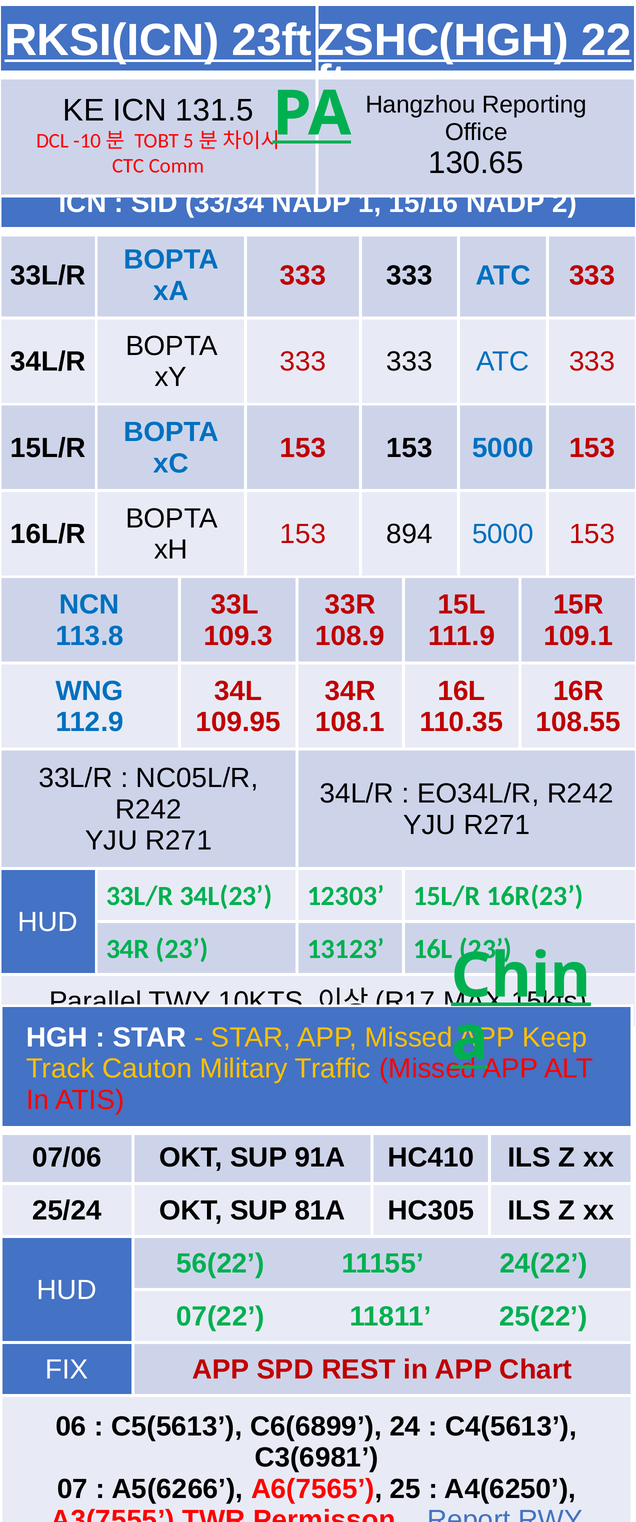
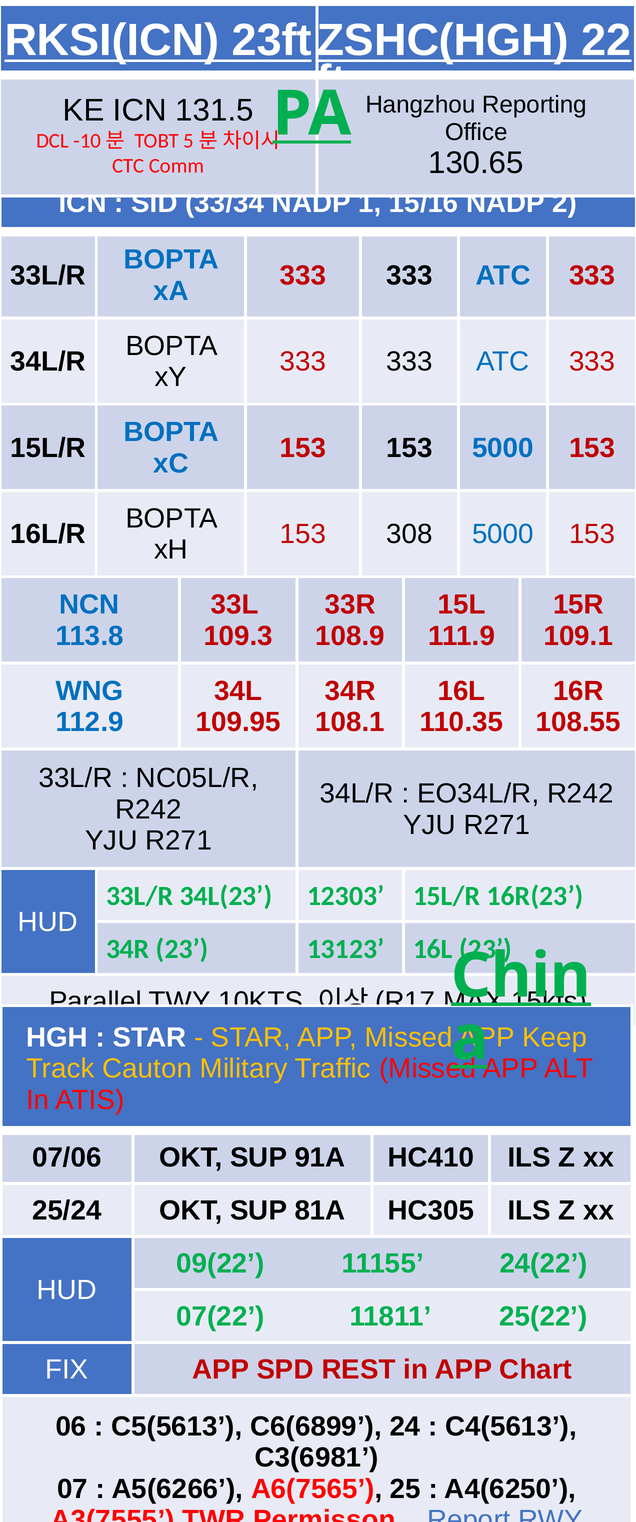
894: 894 -> 308
56(22: 56(22 -> 09(22
